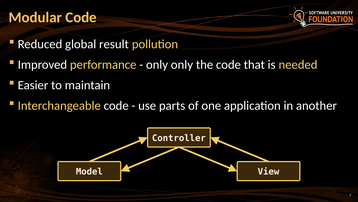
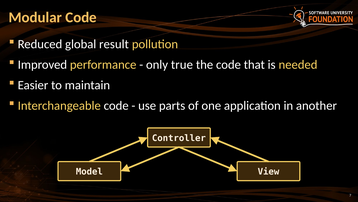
only only: only -> true
